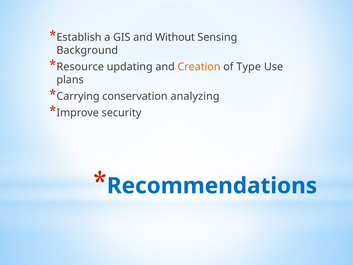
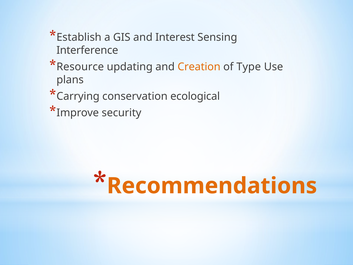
Without: Without -> Interest
Background: Background -> Interference
analyzing: analyzing -> ecological
Recommendations colour: blue -> orange
